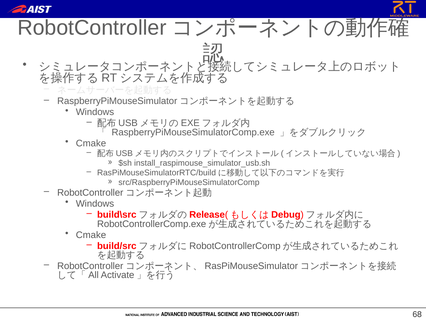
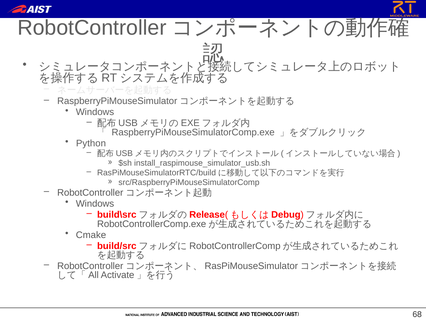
Cmake at (91, 143): Cmake -> Python
